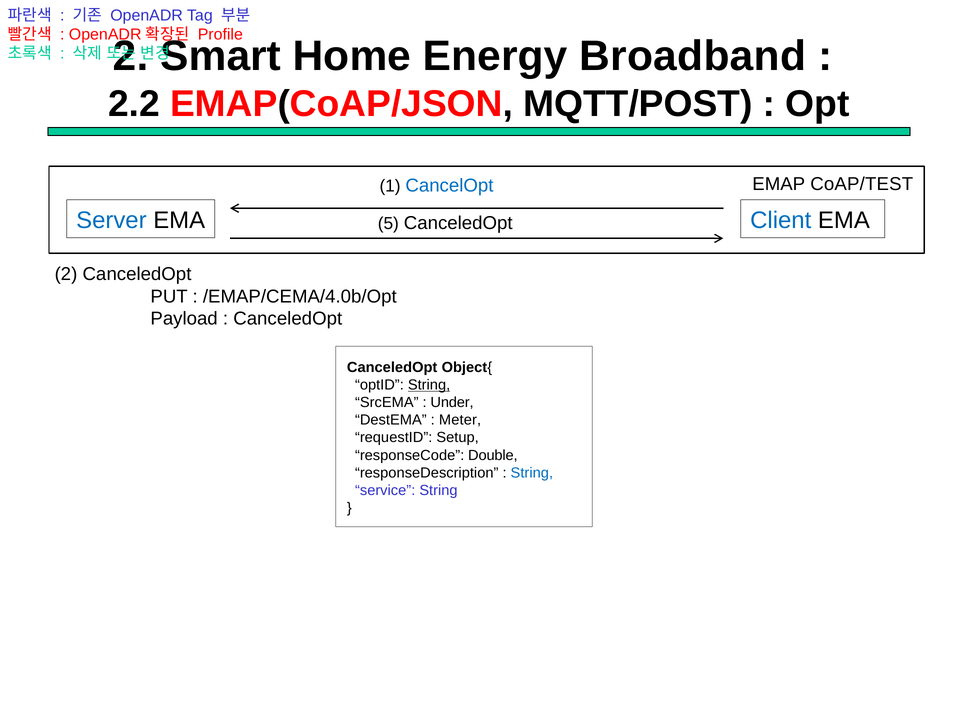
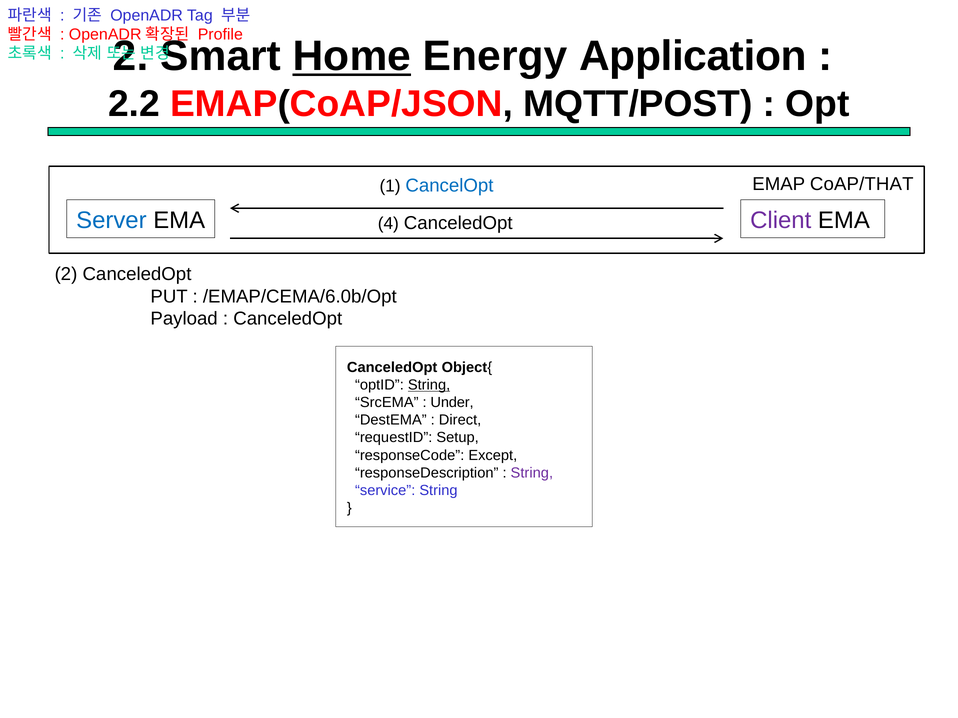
Home underline: none -> present
Broadband: Broadband -> Application
CoAP/TEST: CoAP/TEST -> CoAP/THAT
5: 5 -> 4
Client colour: blue -> purple
/EMAP/CEMA/4.0b/Opt: /EMAP/CEMA/4.0b/Opt -> /EMAP/CEMA/6.0b/Opt
Meter: Meter -> Direct
Double: Double -> Except
String at (532, 473) colour: blue -> purple
